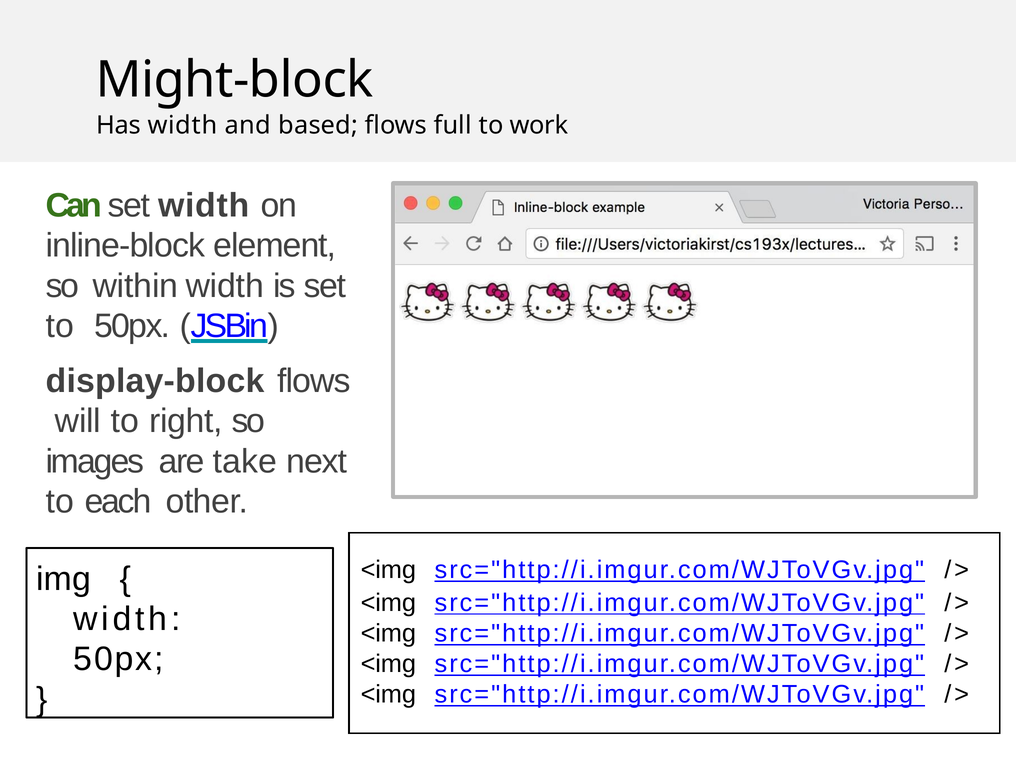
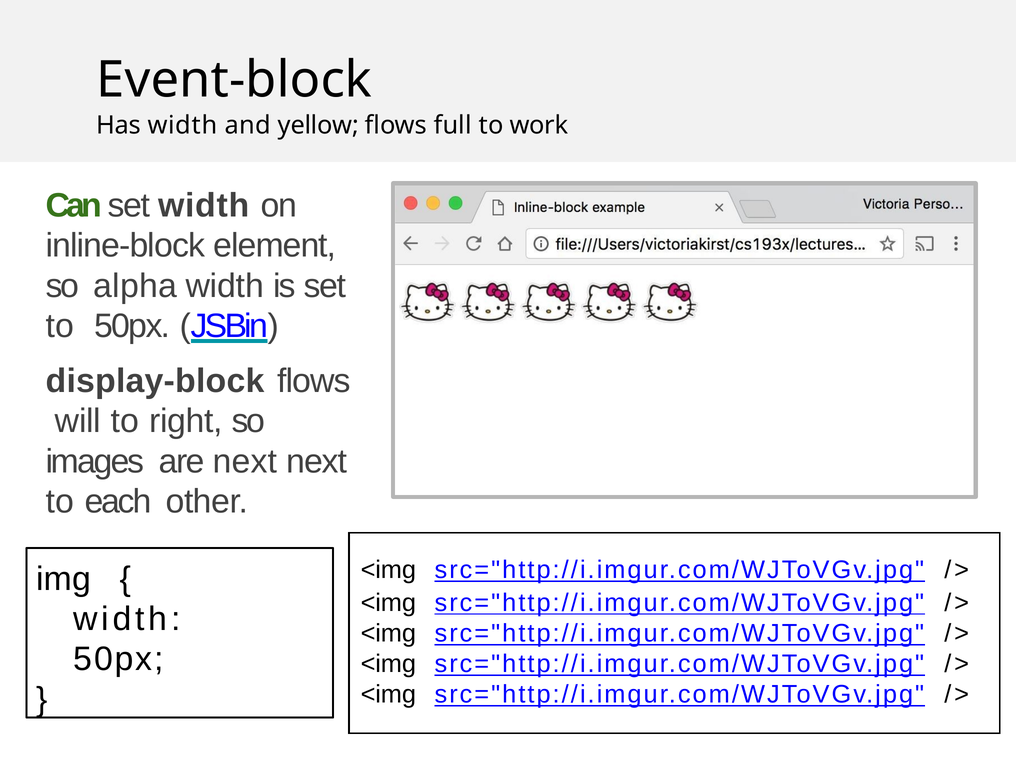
Might-block: Might-block -> Event-block
based: based -> yellow
within: within -> alpha
are take: take -> next
